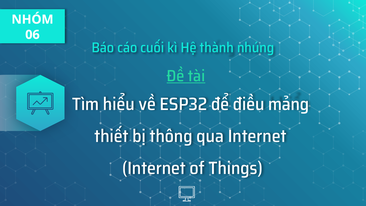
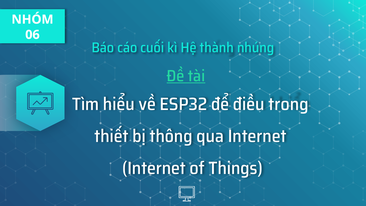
mảng: mảng -> trong
